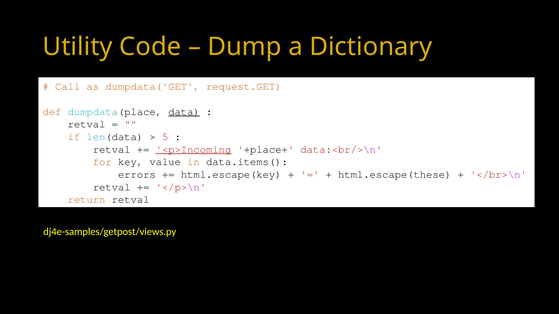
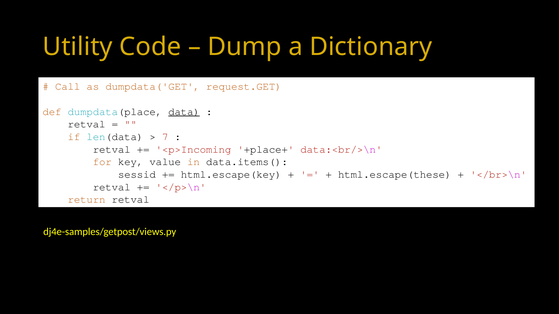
5: 5 -> 7
<p>Incoming underline: present -> none
errors: errors -> sessid
